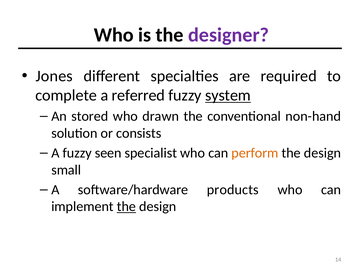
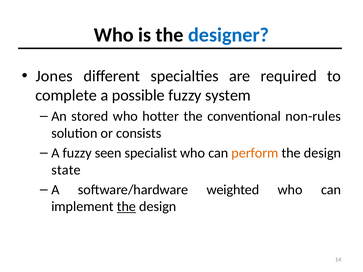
designer colour: purple -> blue
referred: referred -> possible
system underline: present -> none
drawn: drawn -> hotter
non-hand: non-hand -> non-rules
small: small -> state
products: products -> weighted
